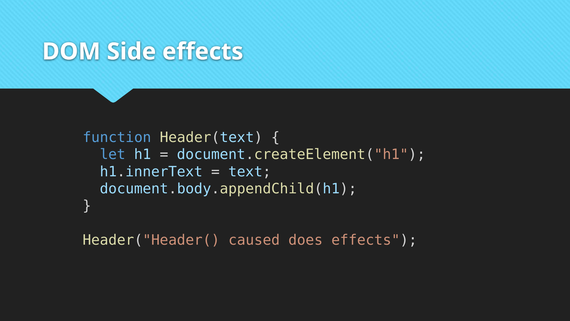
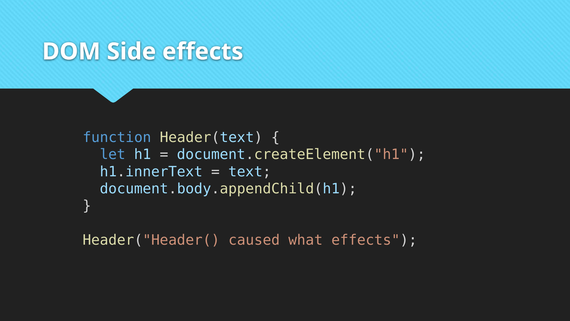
does: does -> what
